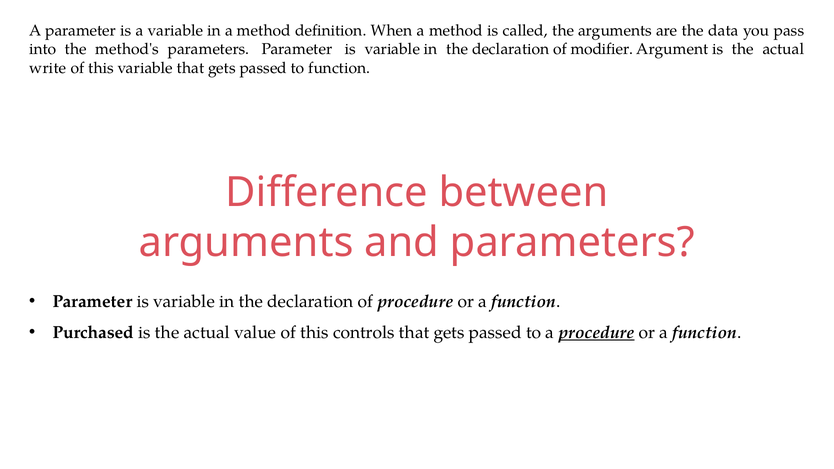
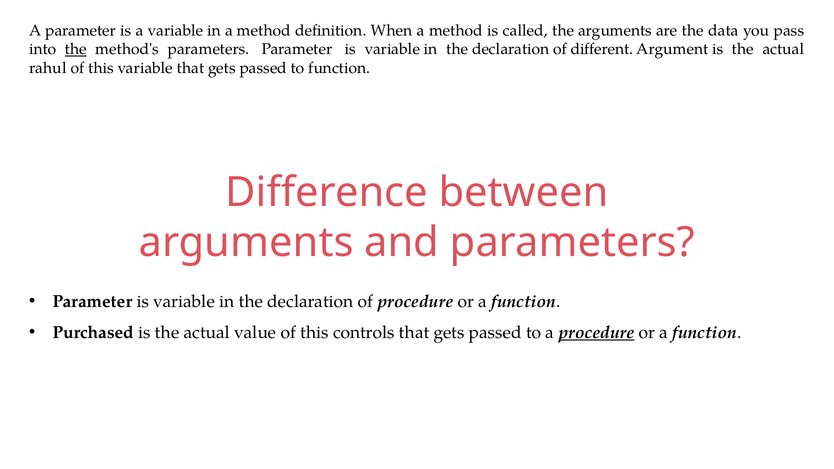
the at (76, 49) underline: none -> present
modifier: modifier -> different
write: write -> rahul
